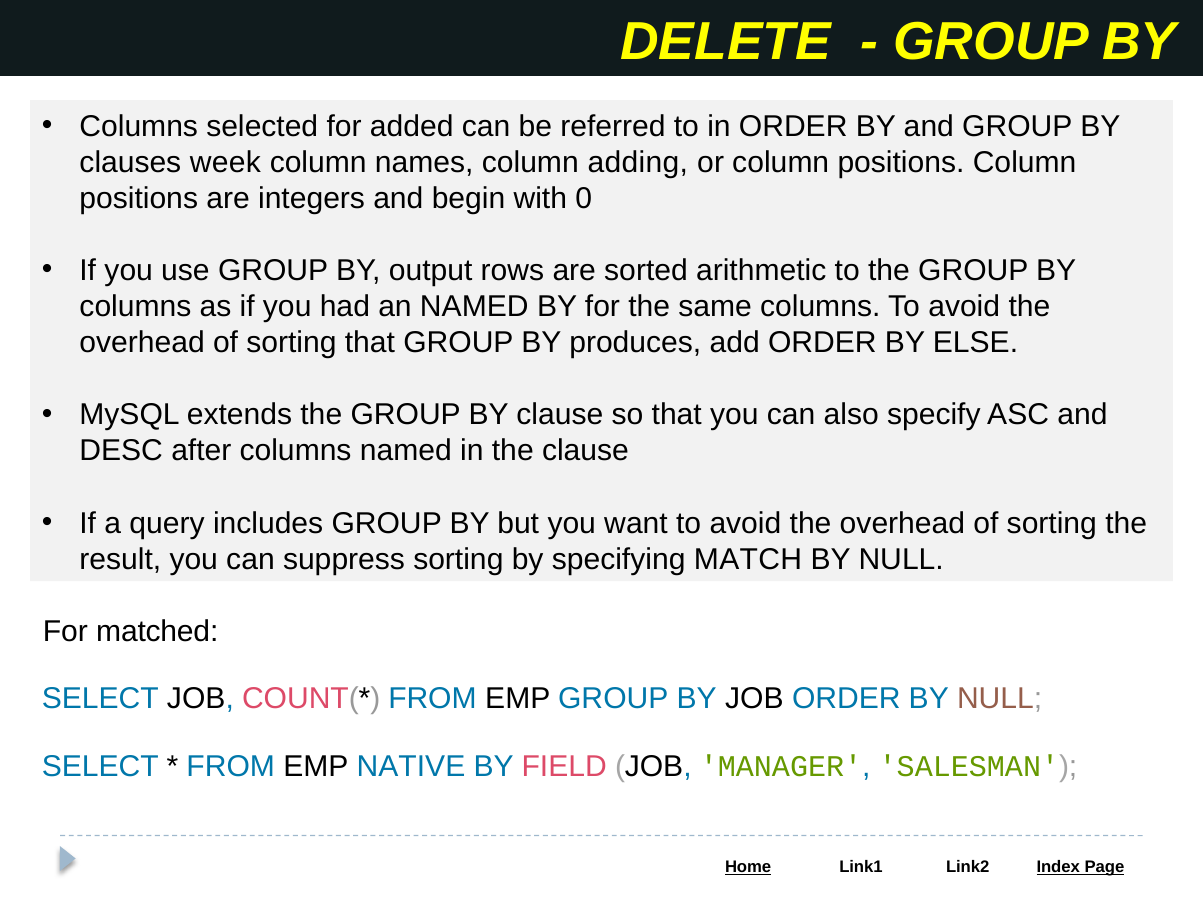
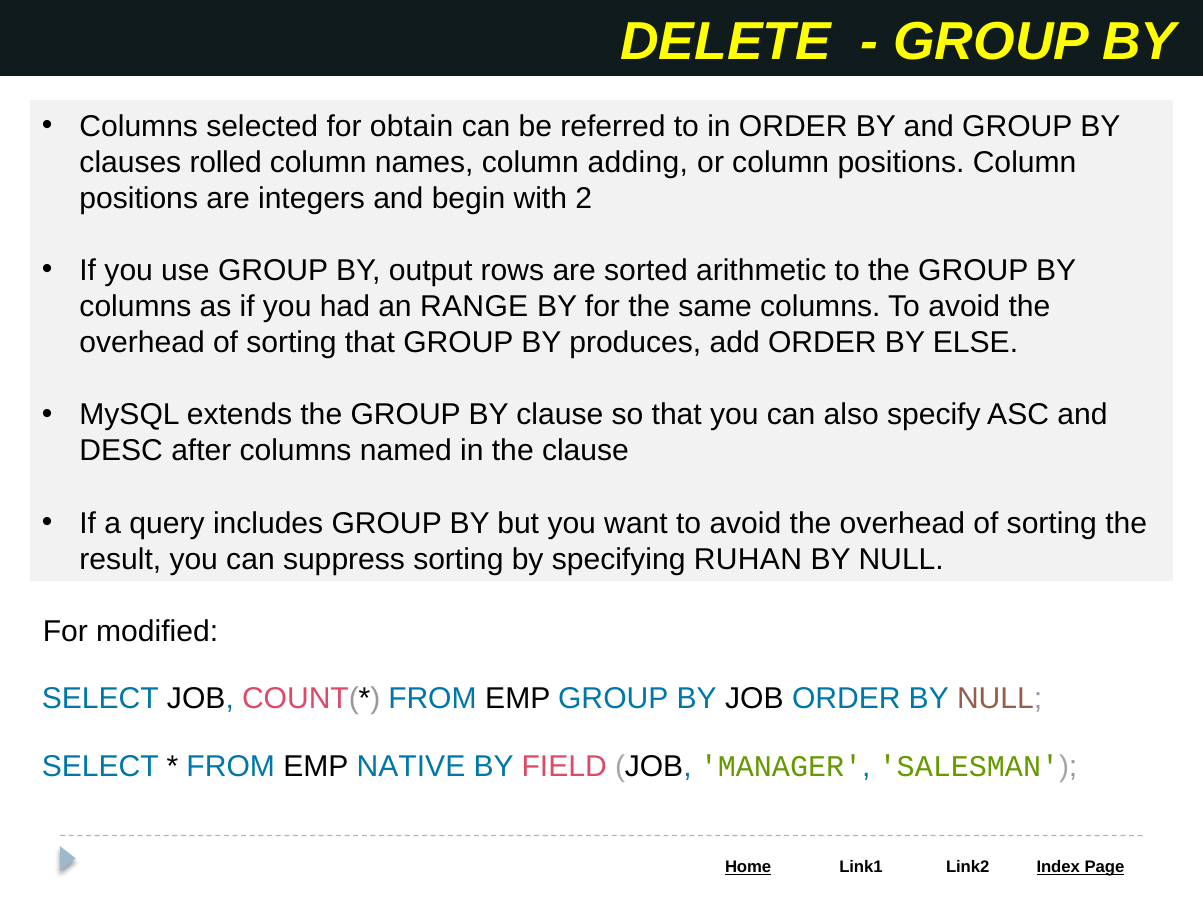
added: added -> obtain
week: week -> rolled
0: 0 -> 2
an NAMED: NAMED -> RANGE
MATCH: MATCH -> RUHAN
matched: matched -> modified
